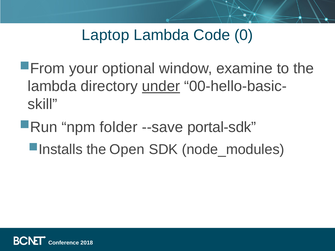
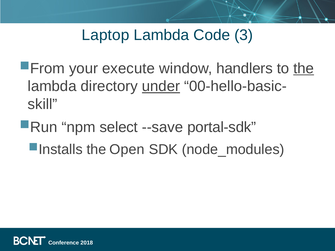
0: 0 -> 3
optional: optional -> execute
examine: examine -> handlers
the at (304, 68) underline: none -> present
folder: folder -> select
